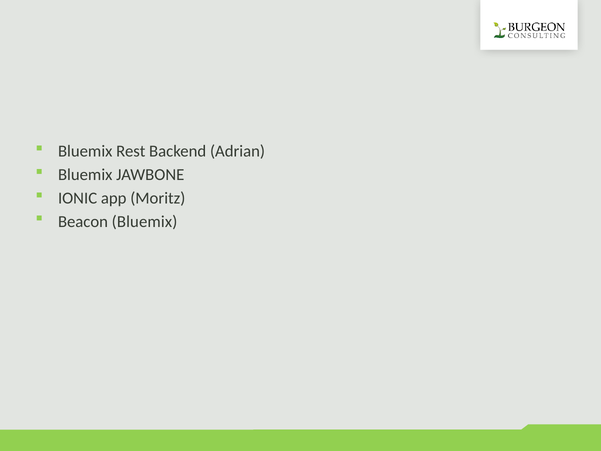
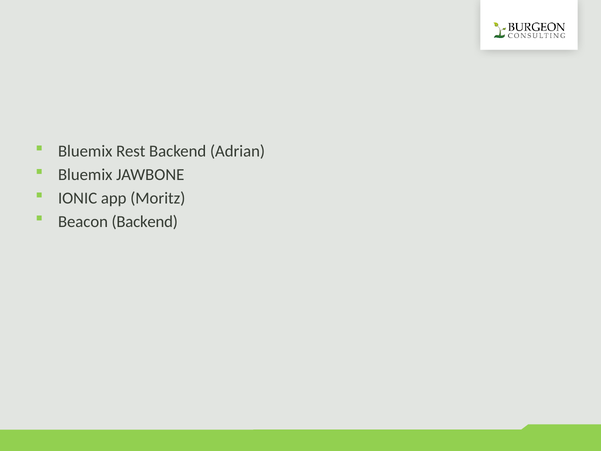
Beacon Bluemix: Bluemix -> Backend
